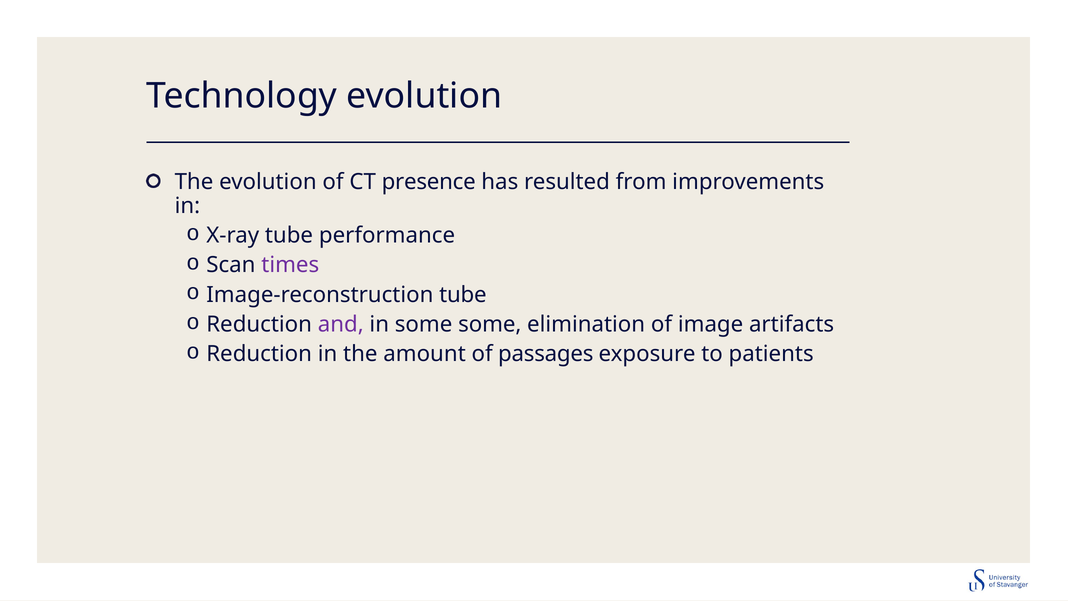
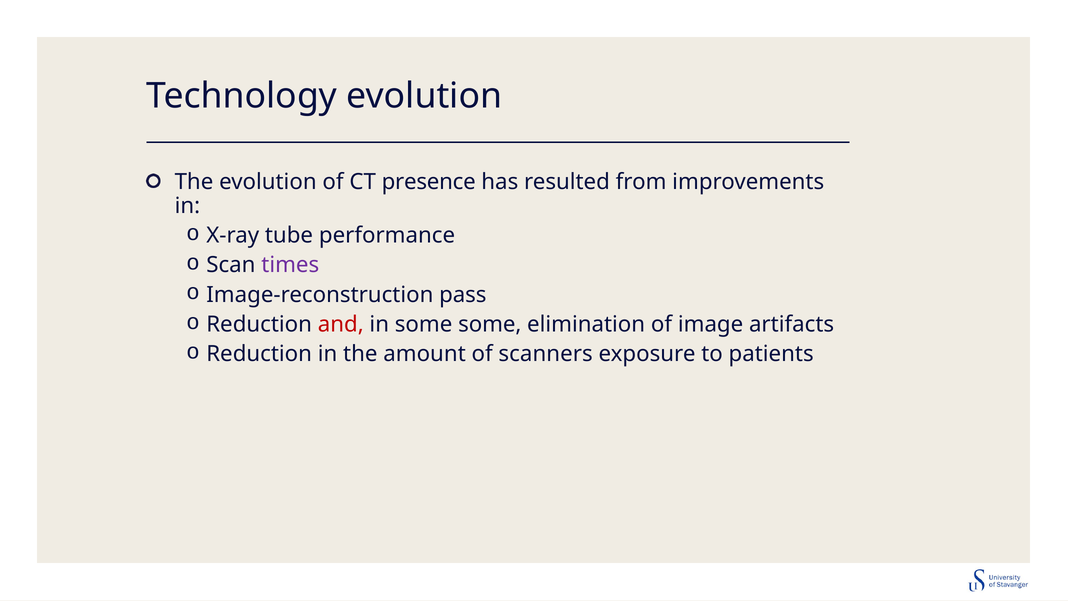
Image-reconstruction tube: tube -> pass
and colour: purple -> red
passages: passages -> scanners
